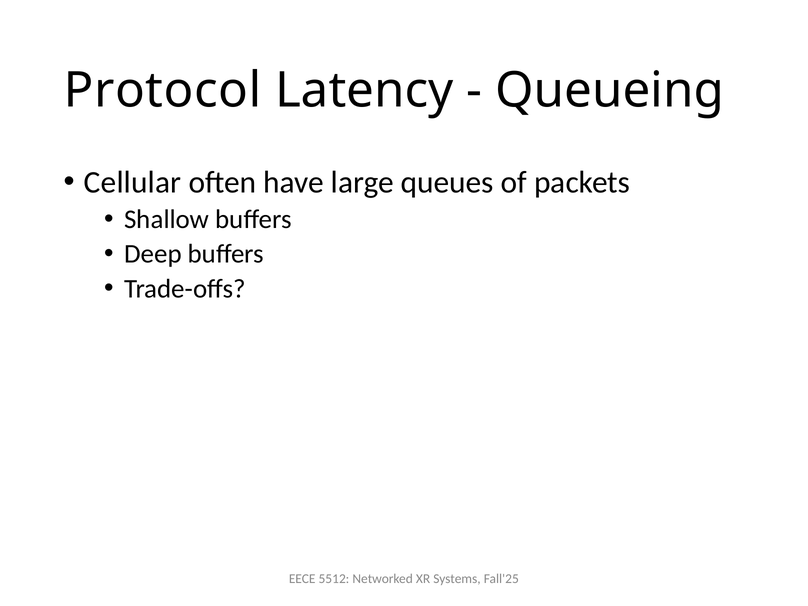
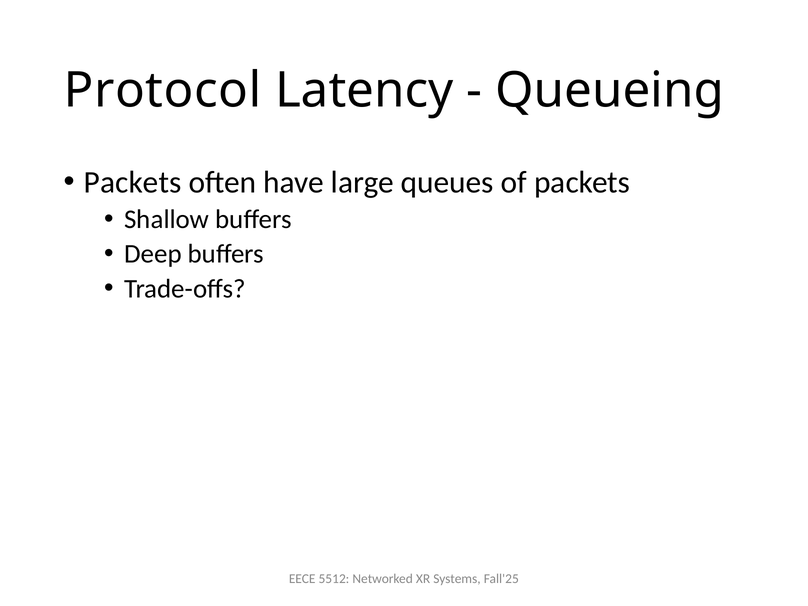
Cellular at (133, 182): Cellular -> Packets
